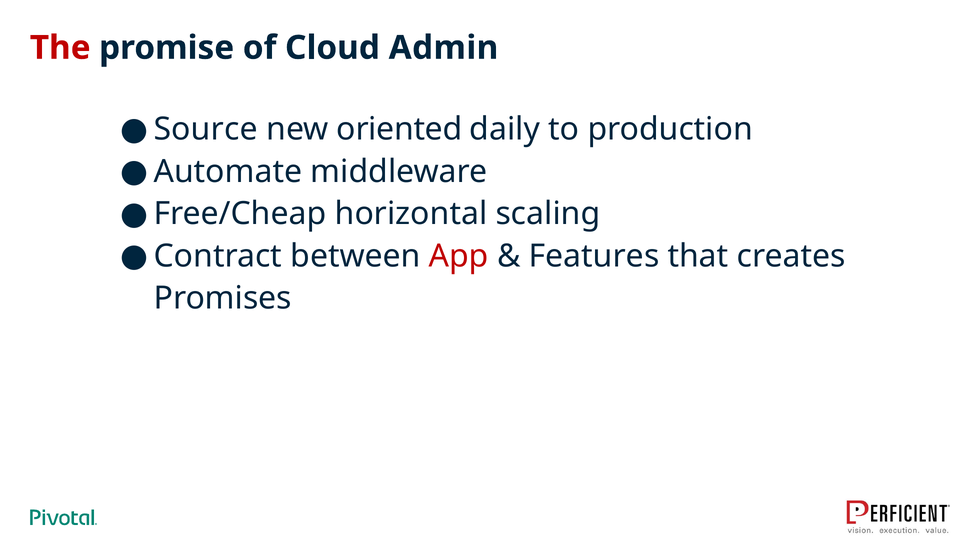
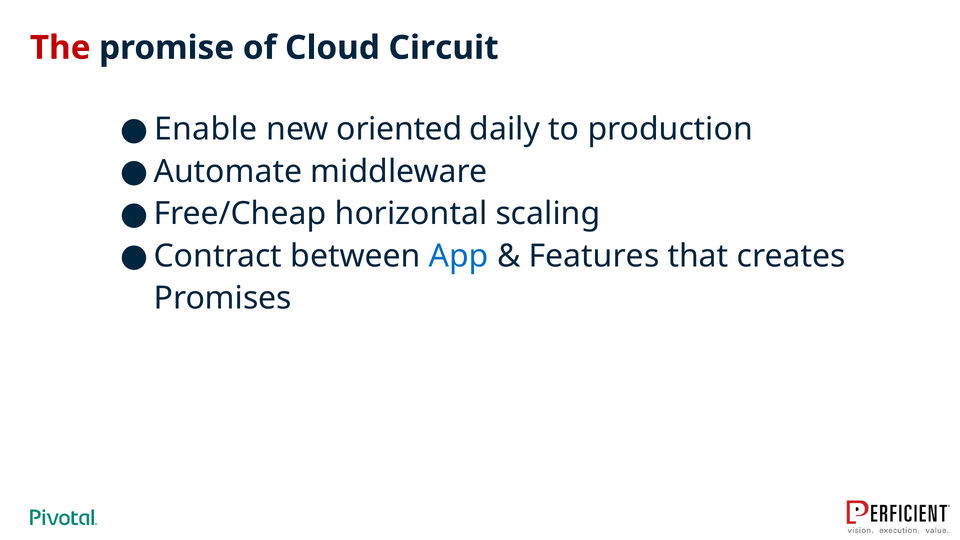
Admin: Admin -> Circuit
Source: Source -> Enable
App colour: red -> blue
